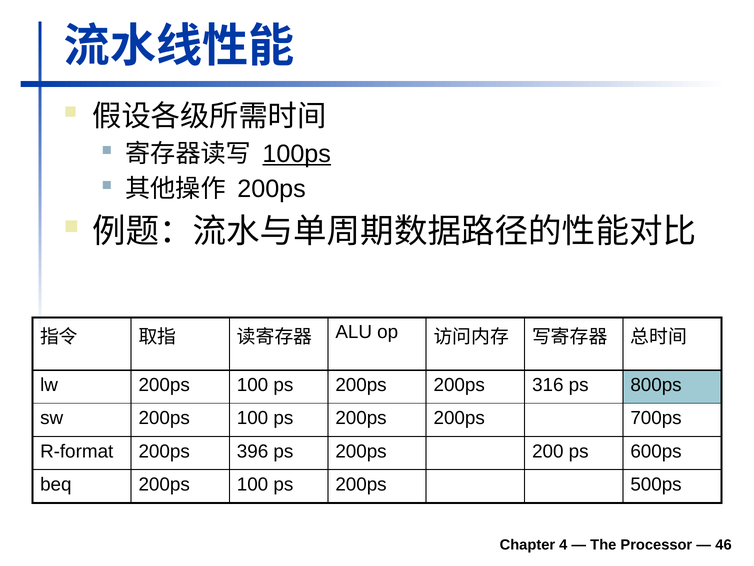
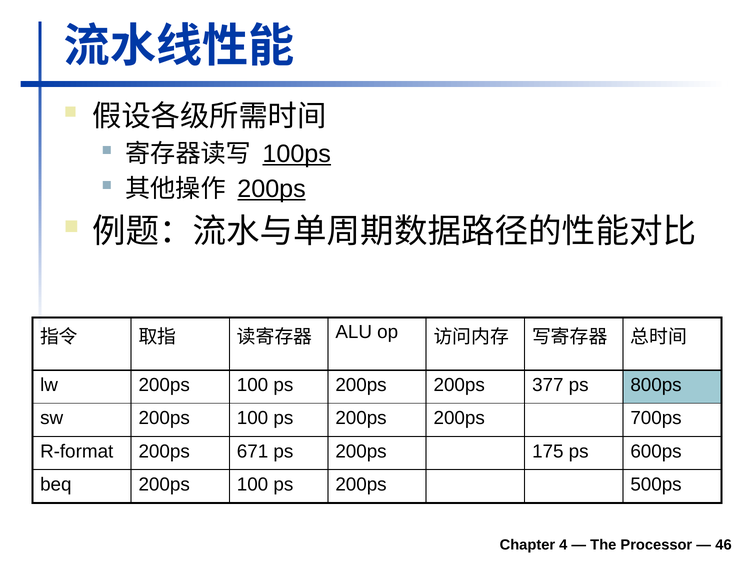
200ps at (272, 189) underline: none -> present
316: 316 -> 377
396: 396 -> 671
200: 200 -> 175
